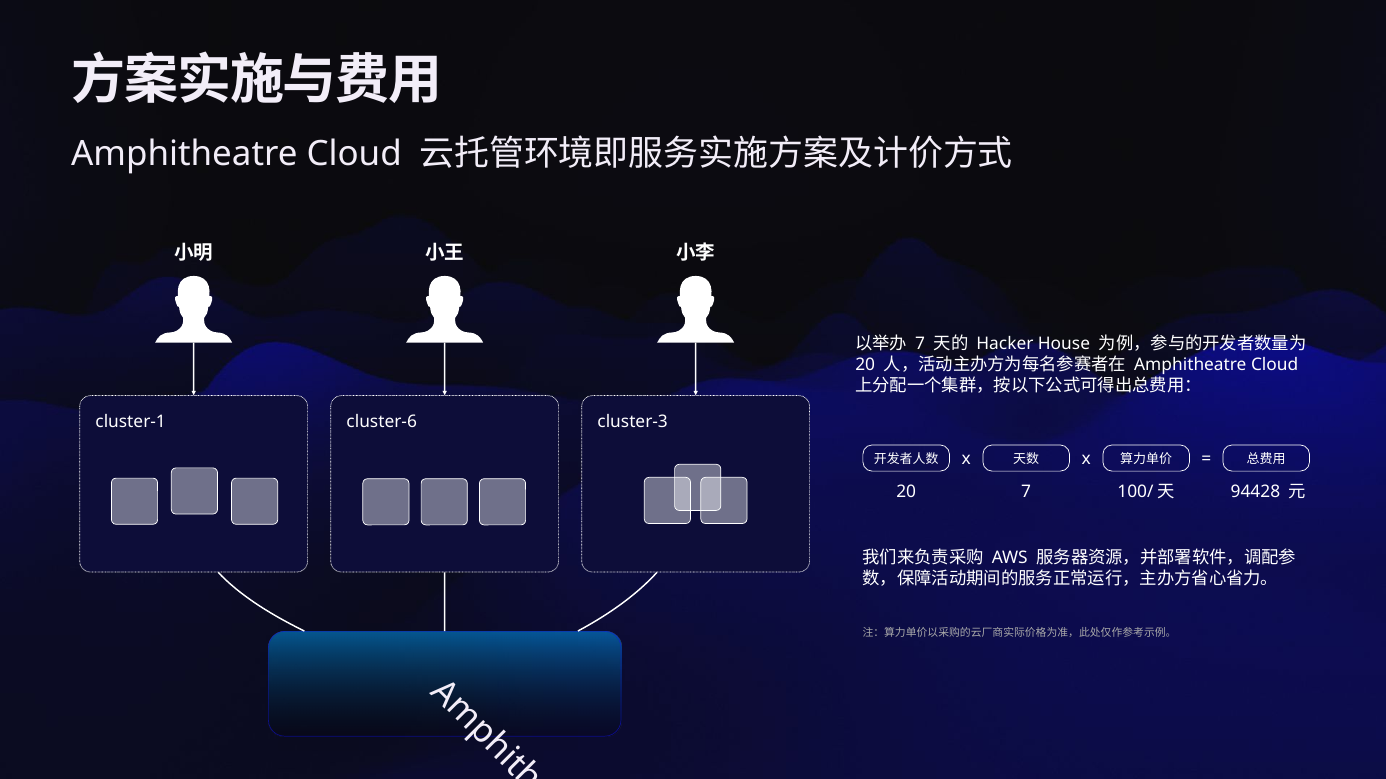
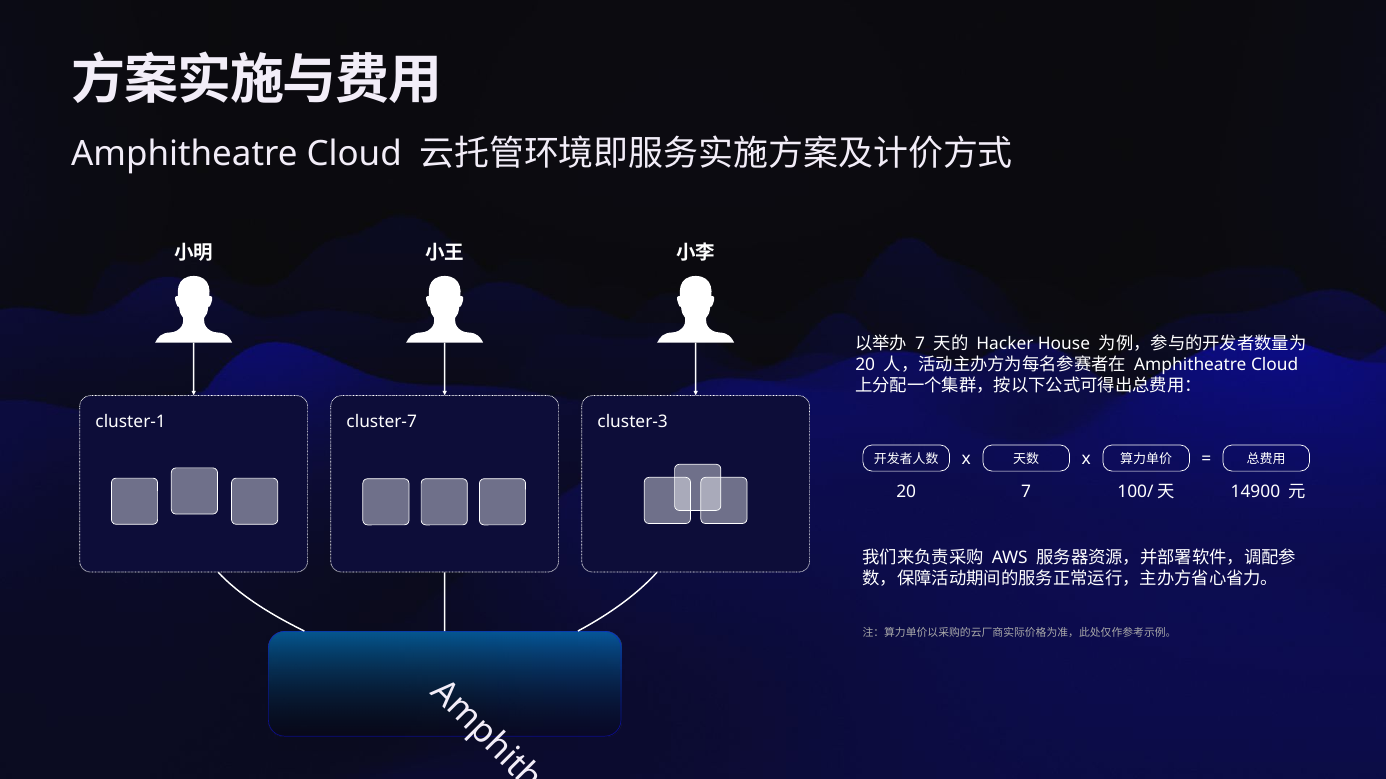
cluster-6: cluster-6 -> cluster-7
94428: 94428 -> 14900
